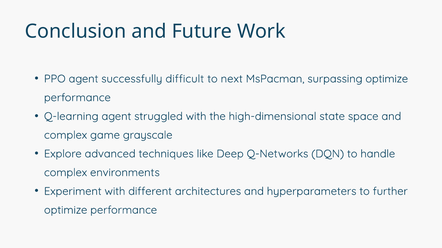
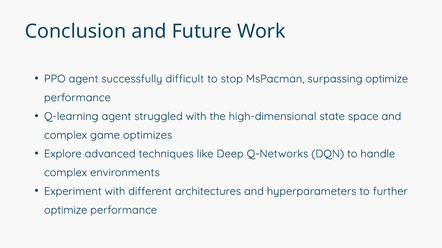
next: next -> stop
grayscale: grayscale -> optimizes
